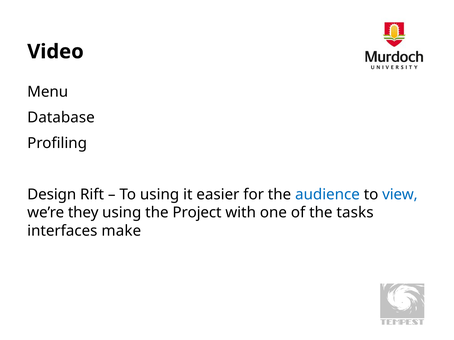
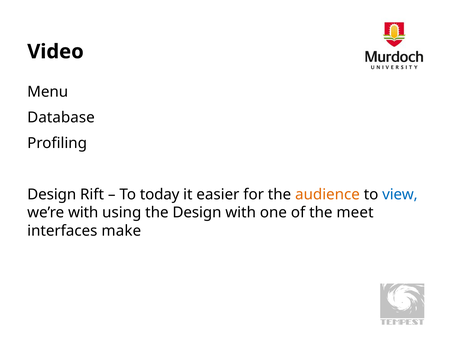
To using: using -> today
audience colour: blue -> orange
we’re they: they -> with
the Project: Project -> Design
tasks: tasks -> meet
